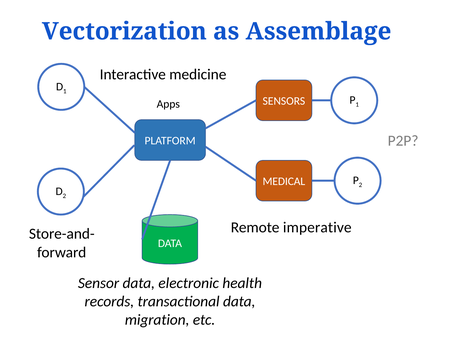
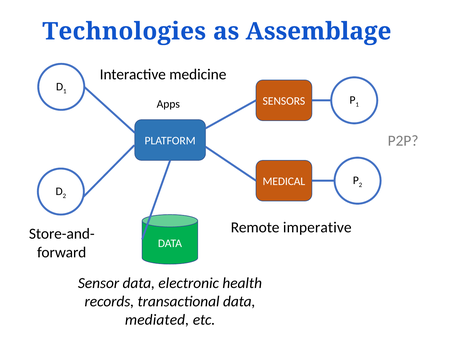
Vectorization: Vectorization -> Technologies
migration: migration -> mediated
